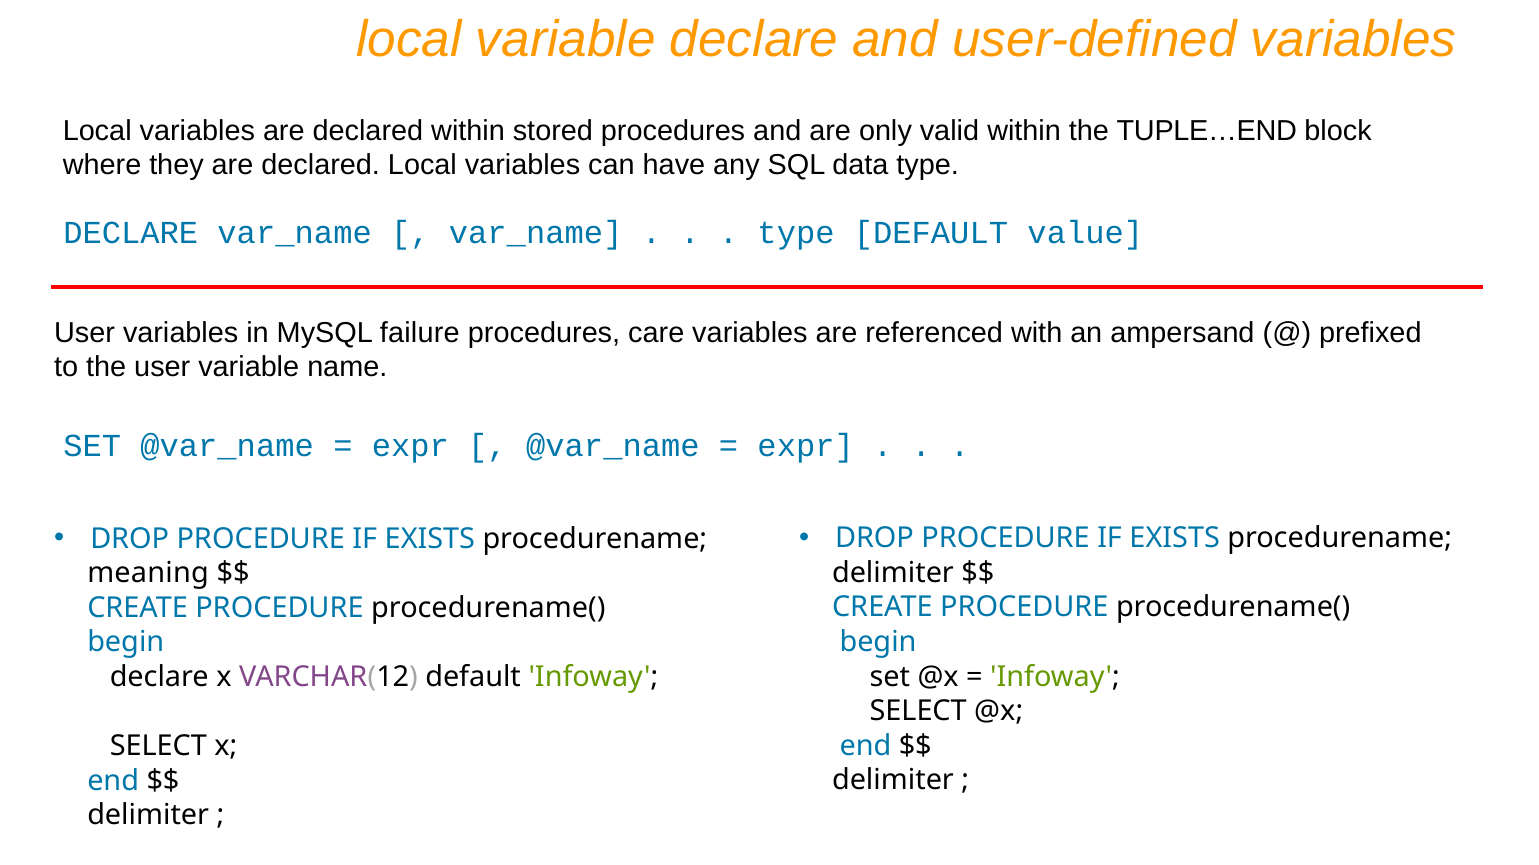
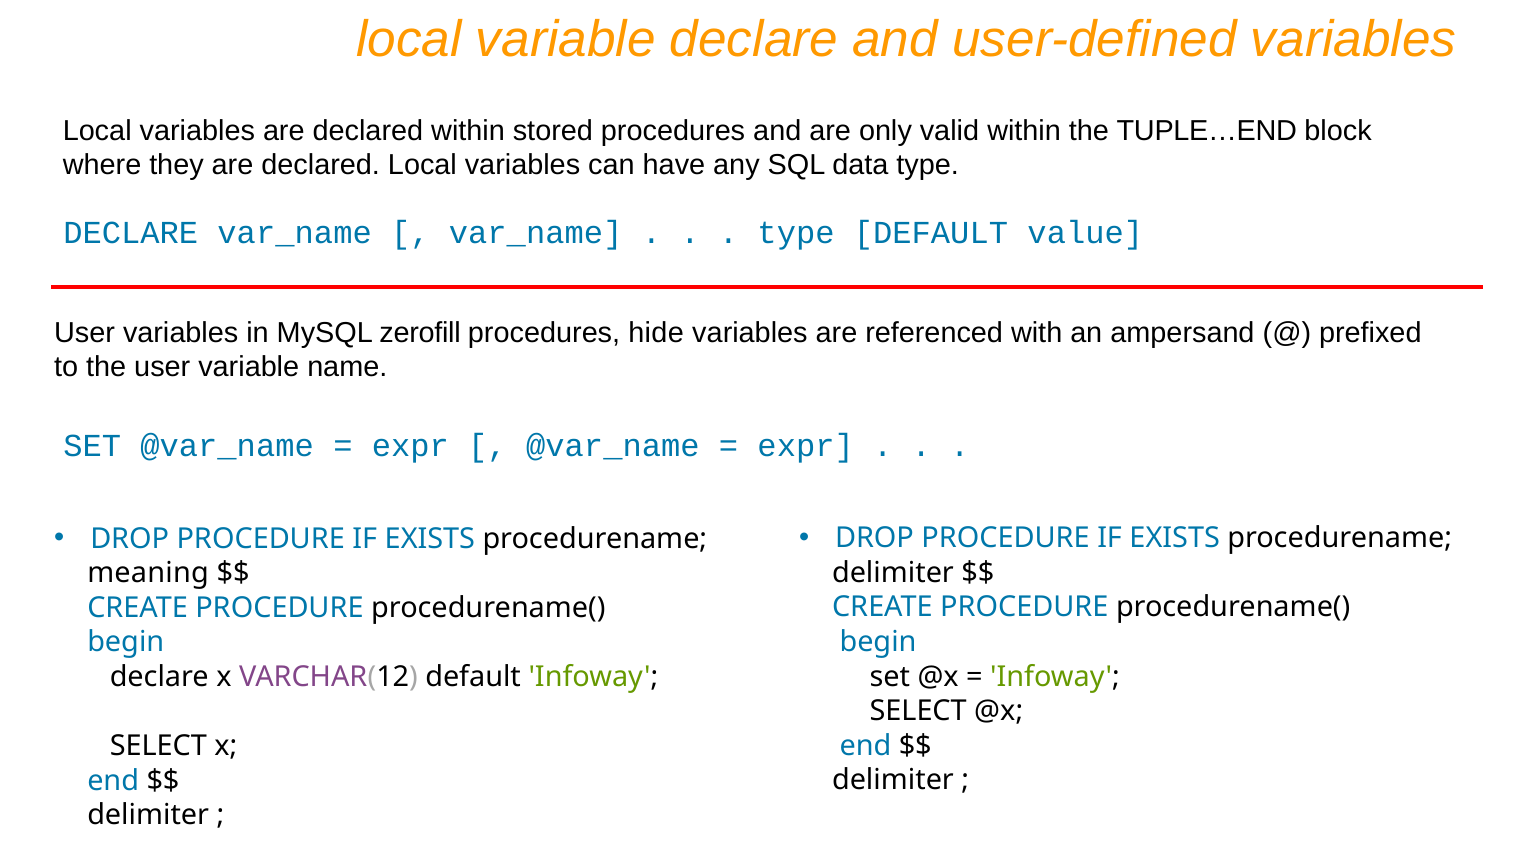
failure: failure -> zerofill
care: care -> hide
